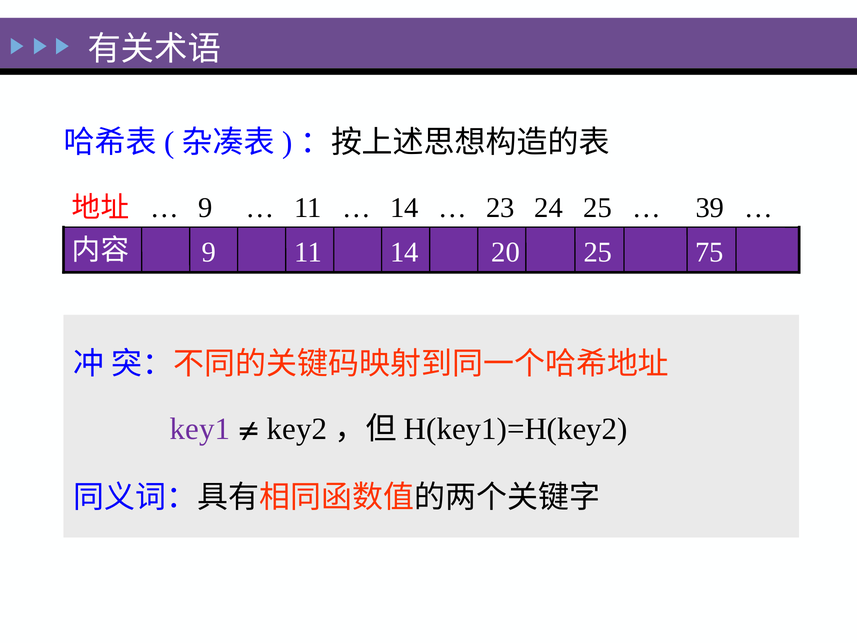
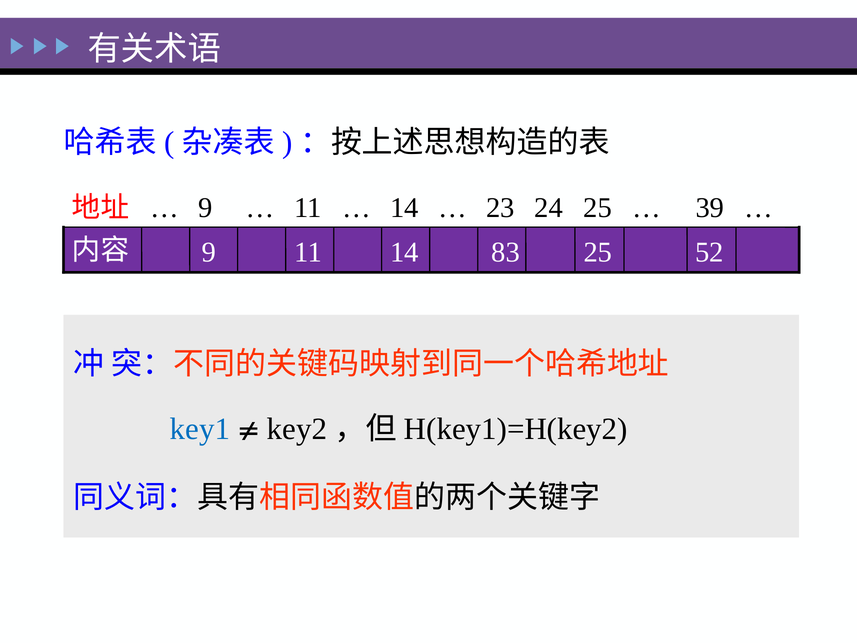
20: 20 -> 83
75: 75 -> 52
key1 colour: purple -> blue
